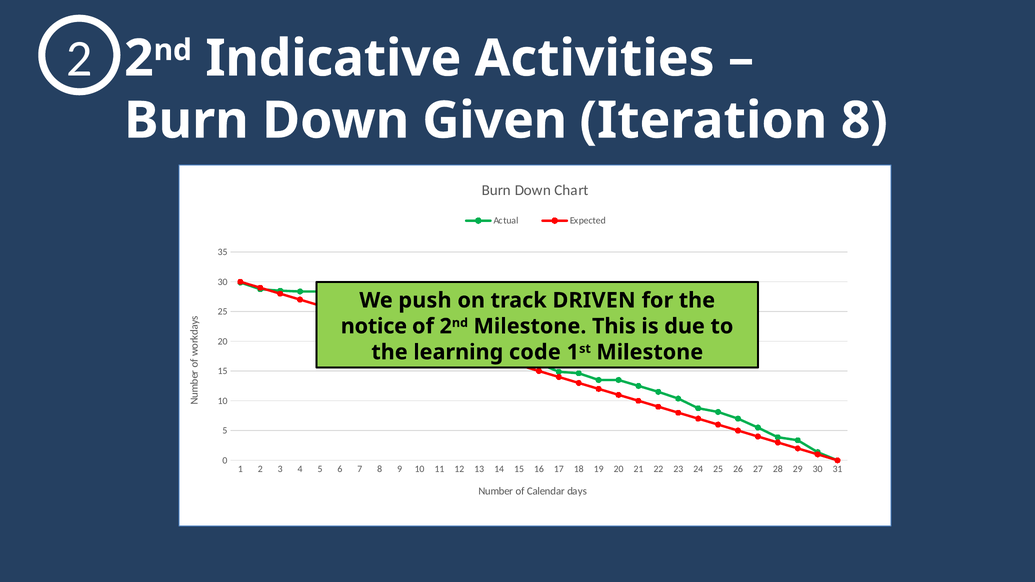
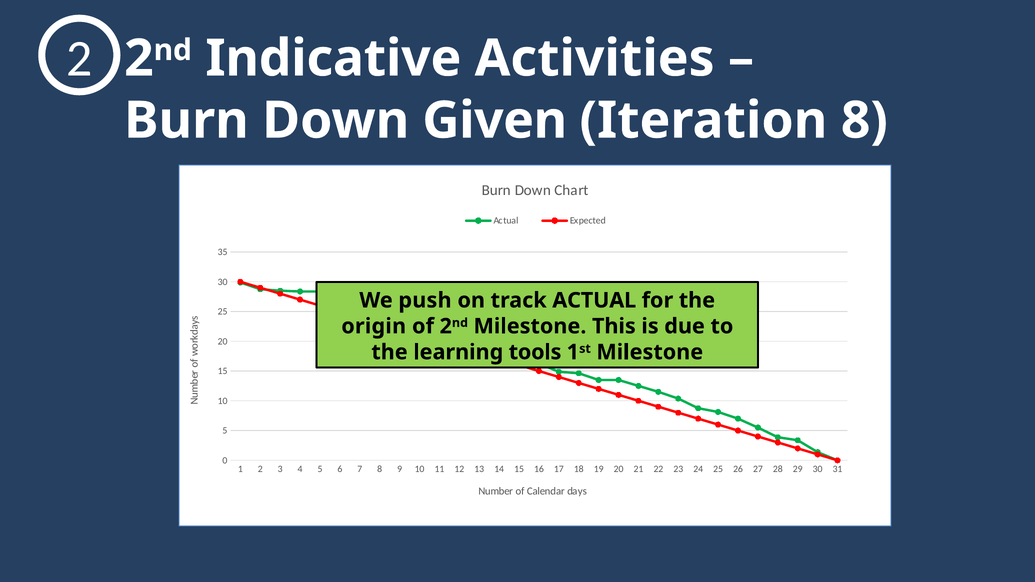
track DRIVEN: DRIVEN -> ACTUAL
notice: notice -> origin
code: code -> tools
